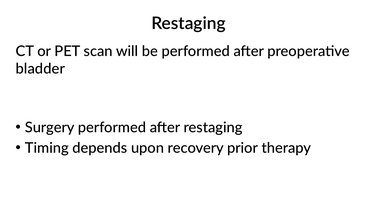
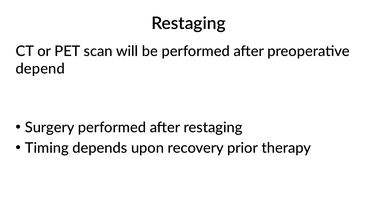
bladder: bladder -> depend
